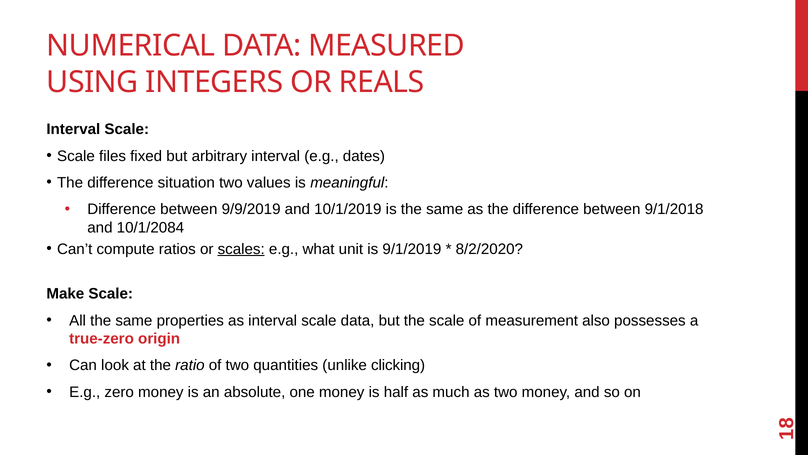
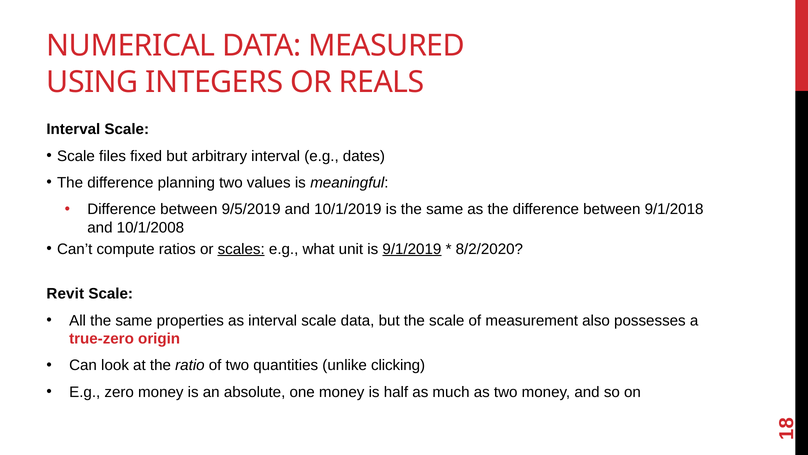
situation: situation -> planning
9/9/2019: 9/9/2019 -> 9/5/2019
10/1/2084: 10/1/2084 -> 10/1/2008
9/1/2019 underline: none -> present
Make: Make -> Revit
